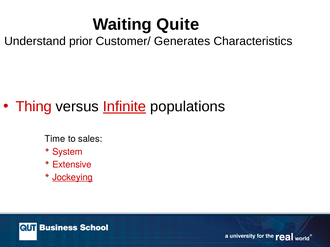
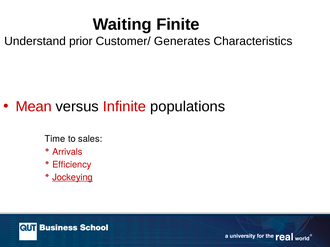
Quite: Quite -> Finite
Thing: Thing -> Mean
Infinite underline: present -> none
System: System -> Arrivals
Extensive: Extensive -> Efficiency
